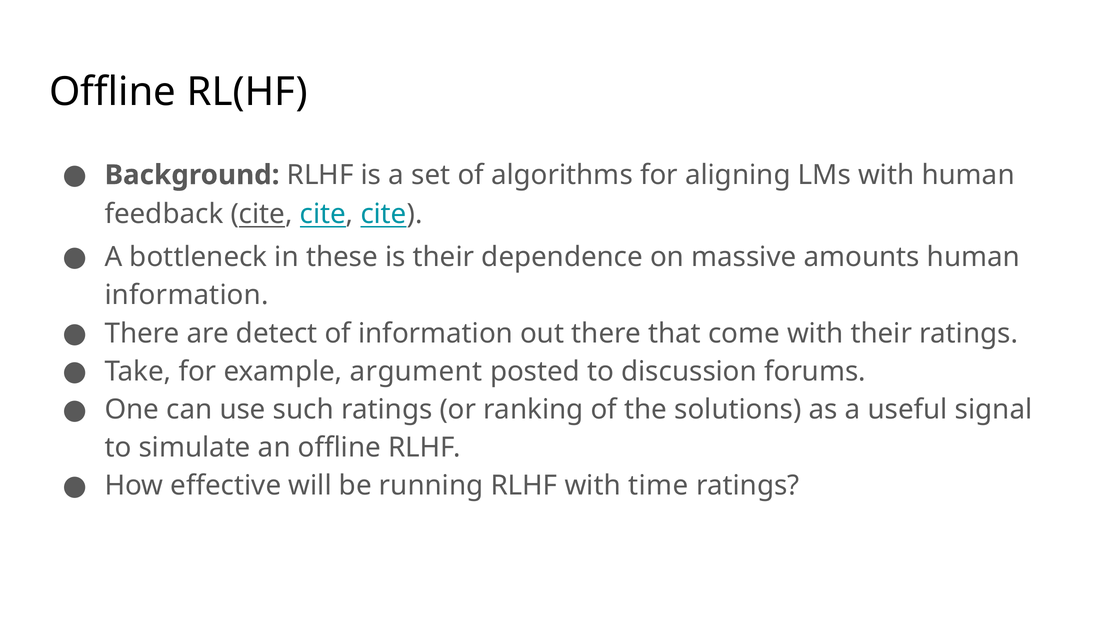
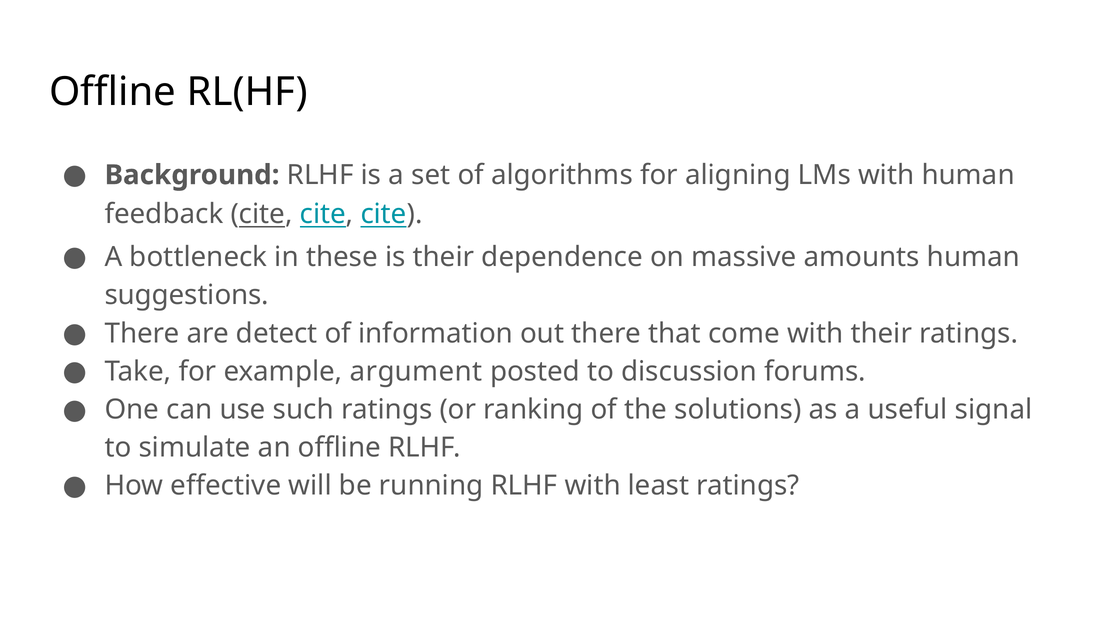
information at (187, 295): information -> suggestions
time: time -> least
